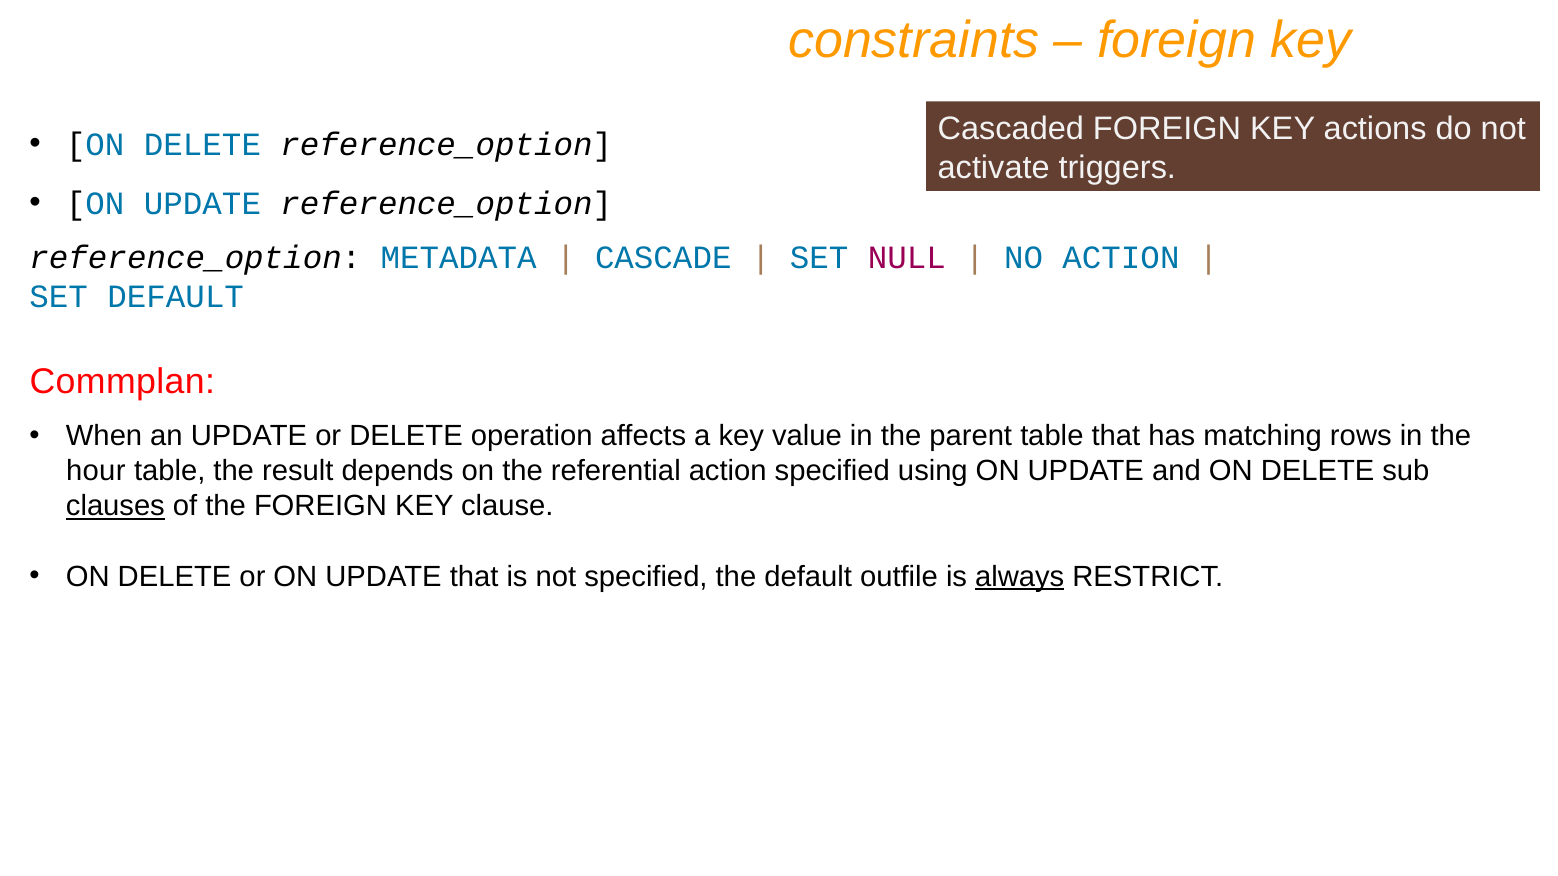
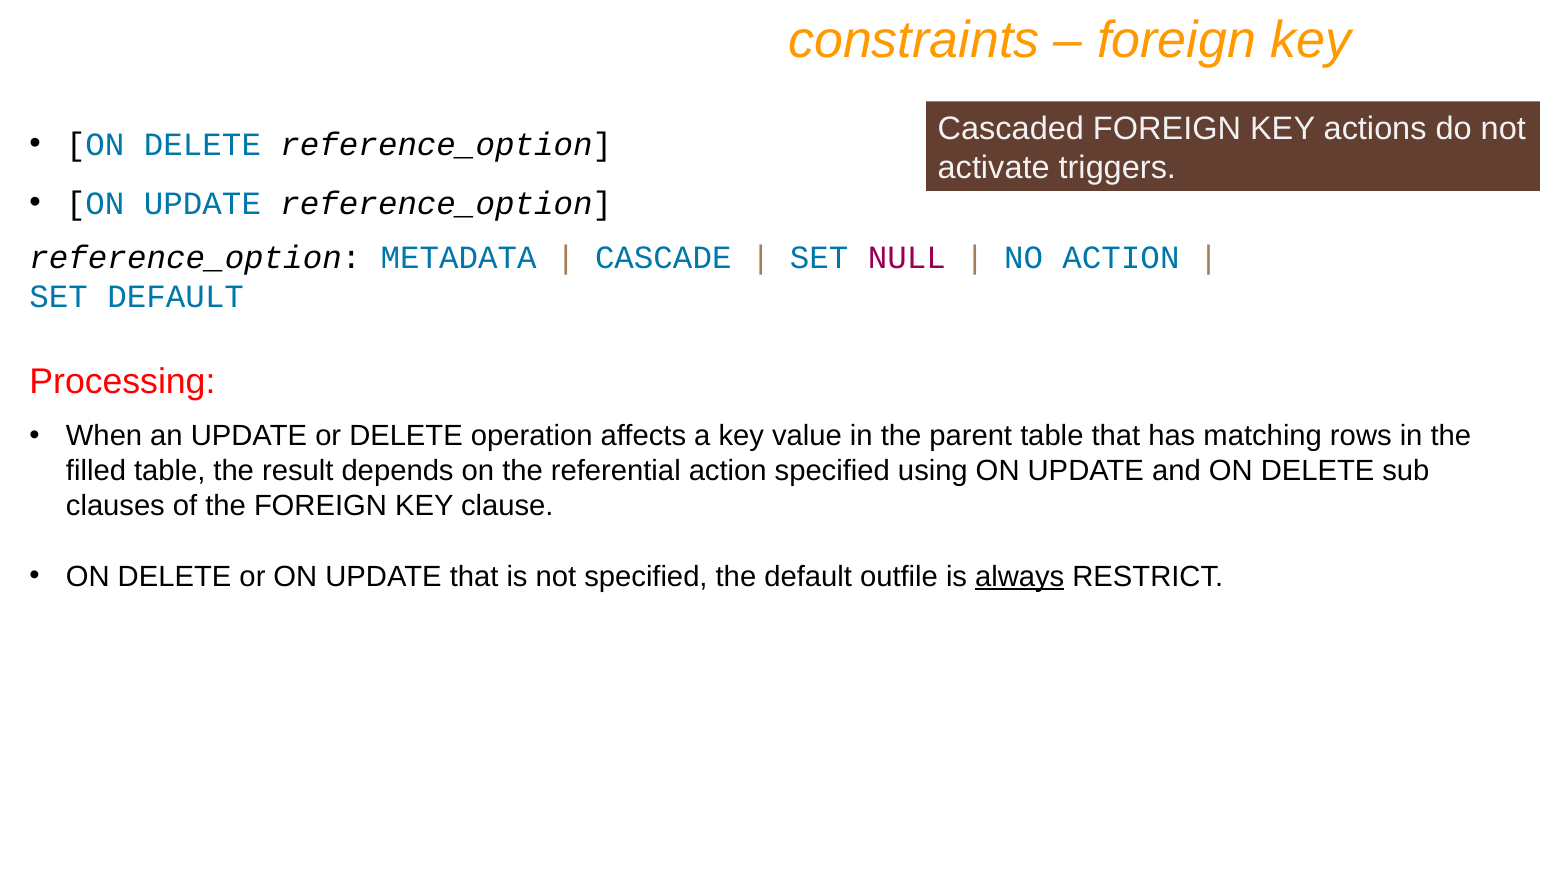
Commplan: Commplan -> Processing
hour: hour -> filled
clauses underline: present -> none
